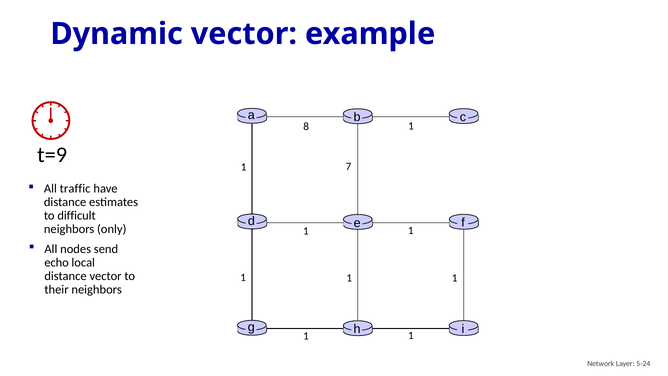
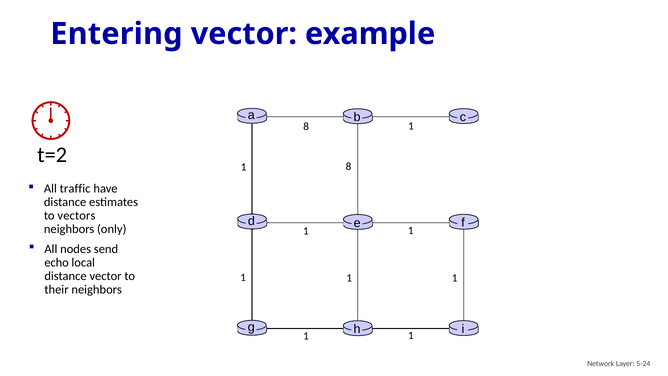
Dynamic: Dynamic -> Entering
t=9: t=9 -> t=2
7 at (349, 167): 7 -> 8
difficult: difficult -> vectors
